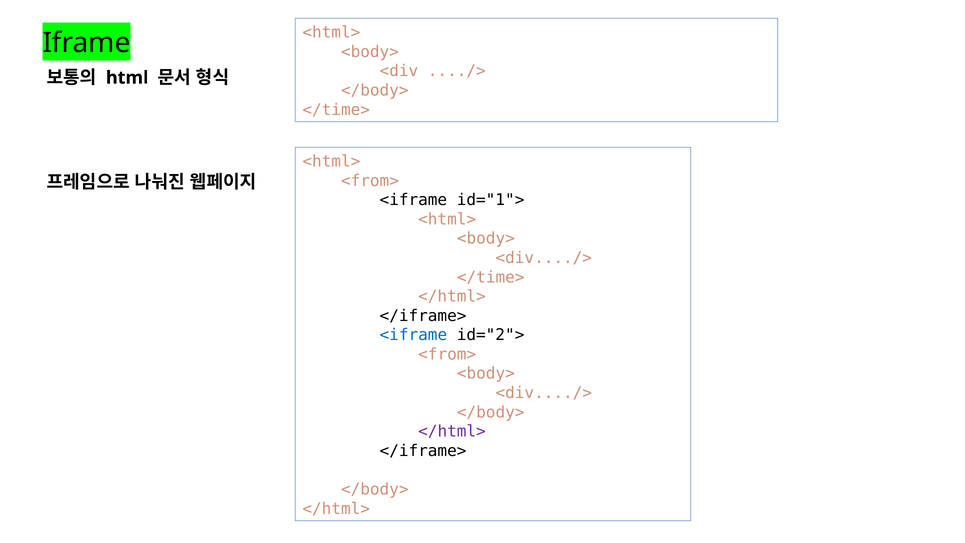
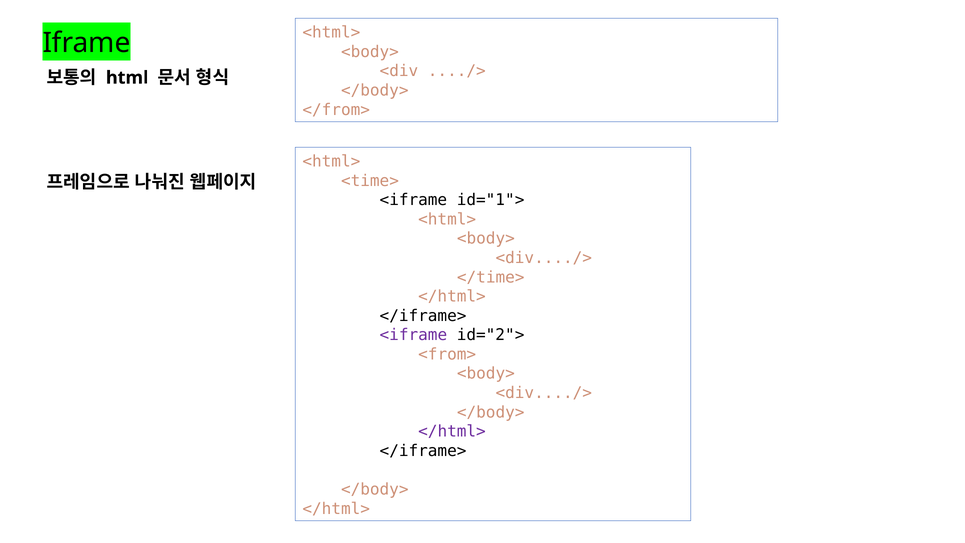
</time> at (336, 110): </time> -> </from>
<from> at (370, 181): <from> -> <time>
<iframe at (413, 335) colour: blue -> purple
